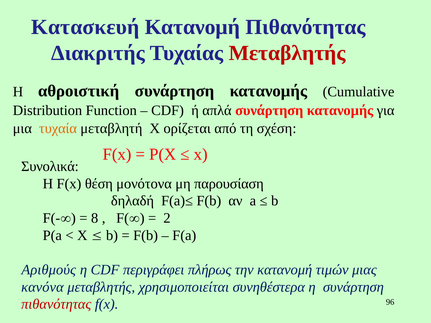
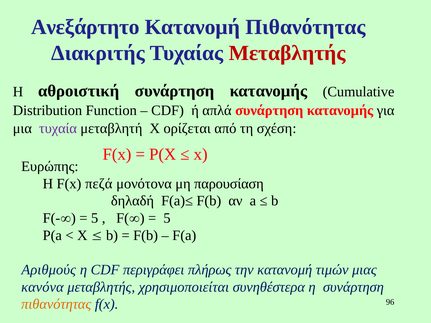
Κατασκευή: Κατασκευή -> Ανεξάρτητο
τυχαία colour: orange -> purple
Συνολικά: Συνολικά -> Ευρώπης
θέση: θέση -> πεζά
8 at (95, 218): 8 -> 5
2 at (167, 218): 2 -> 5
πιθανότητας at (56, 304) colour: red -> orange
